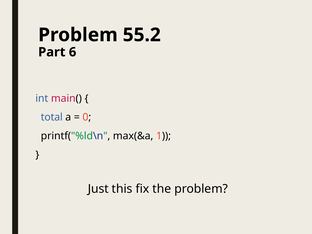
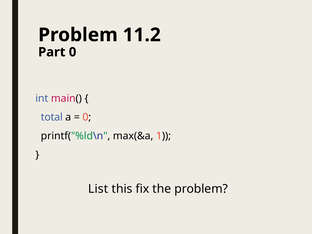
55.2: 55.2 -> 11.2
Part 6: 6 -> 0
Just: Just -> List
